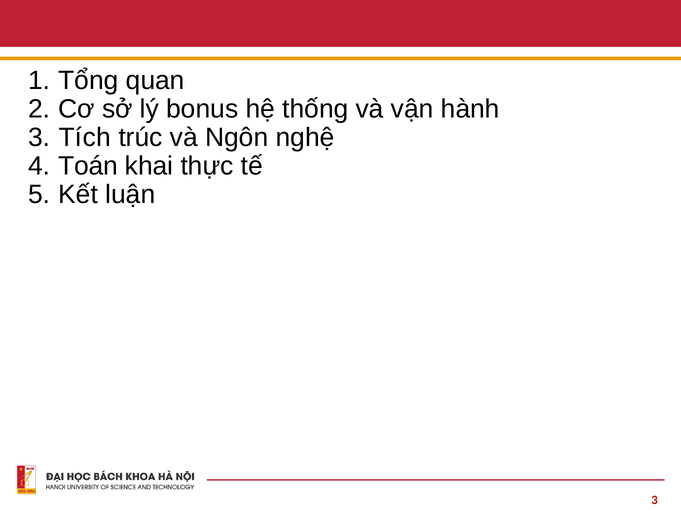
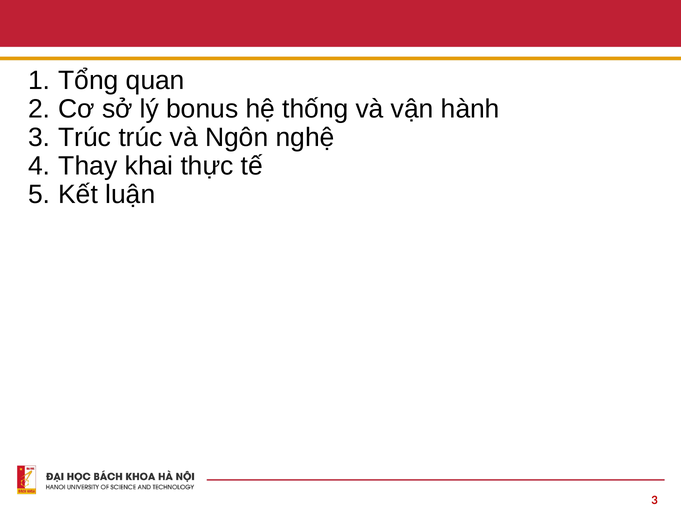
Tích at (85, 137): Tích -> Trúc
Toán: Toán -> Thay
